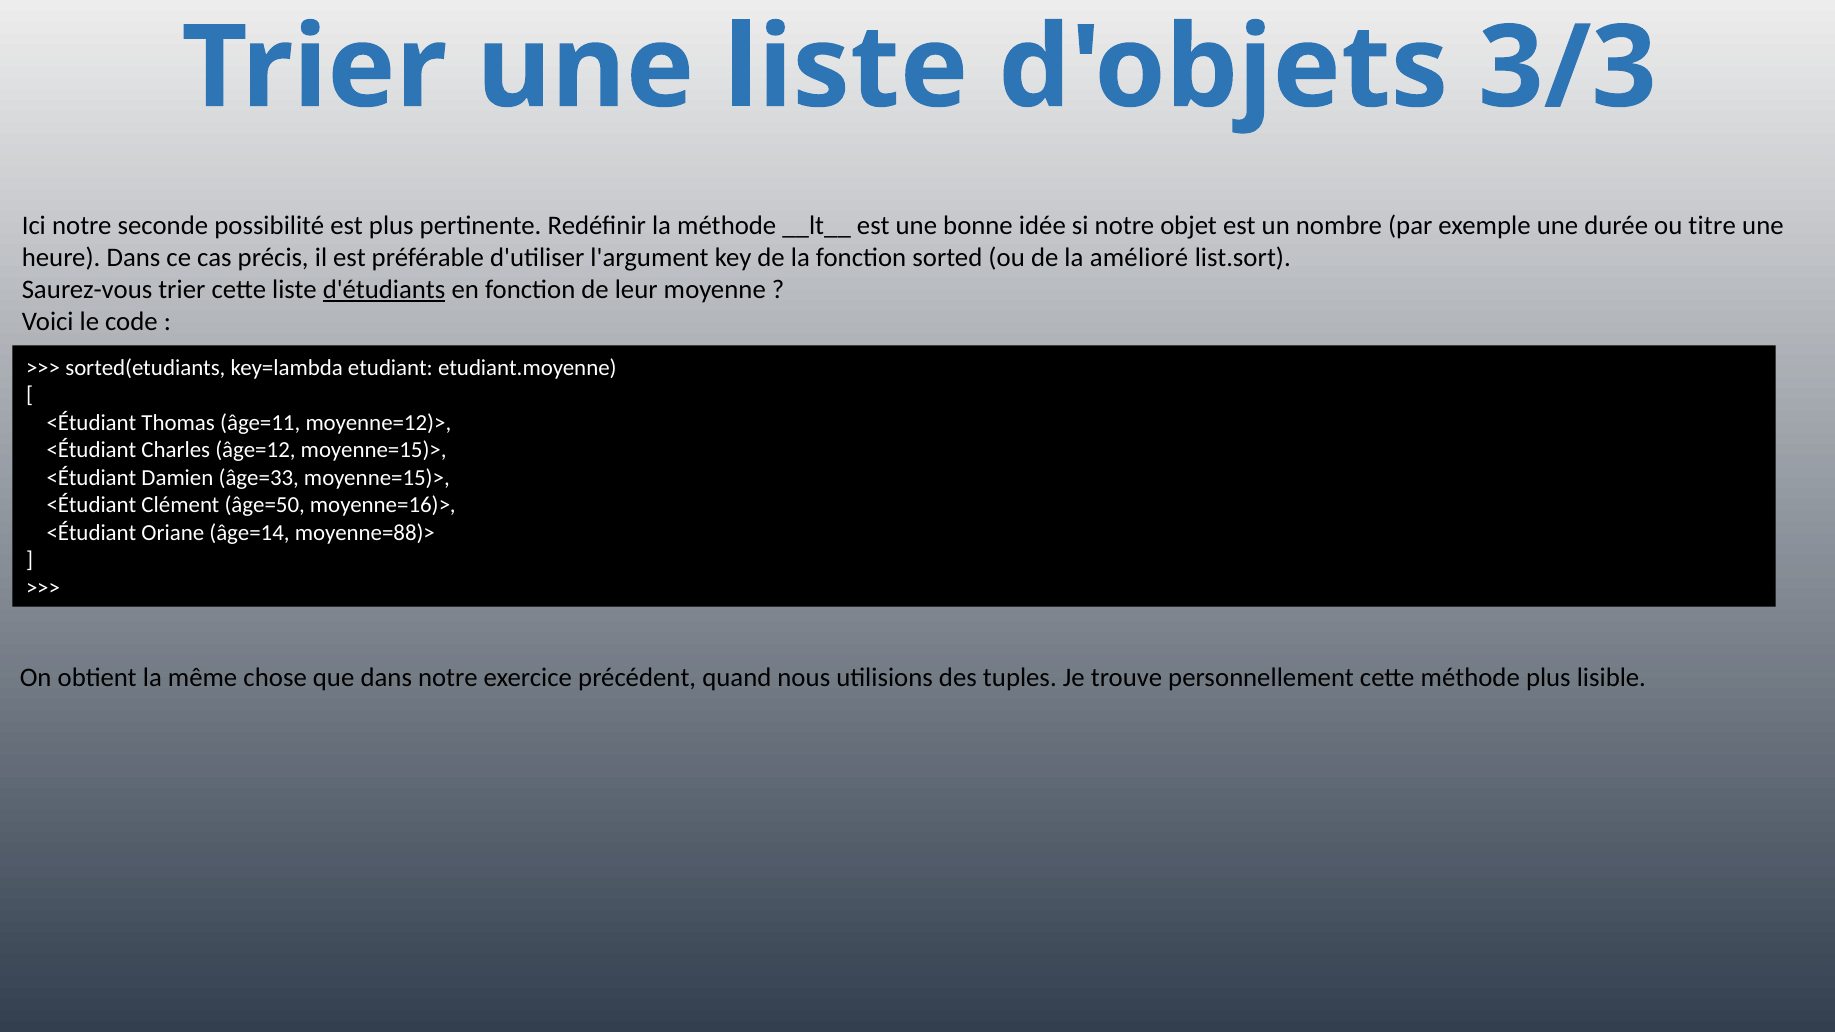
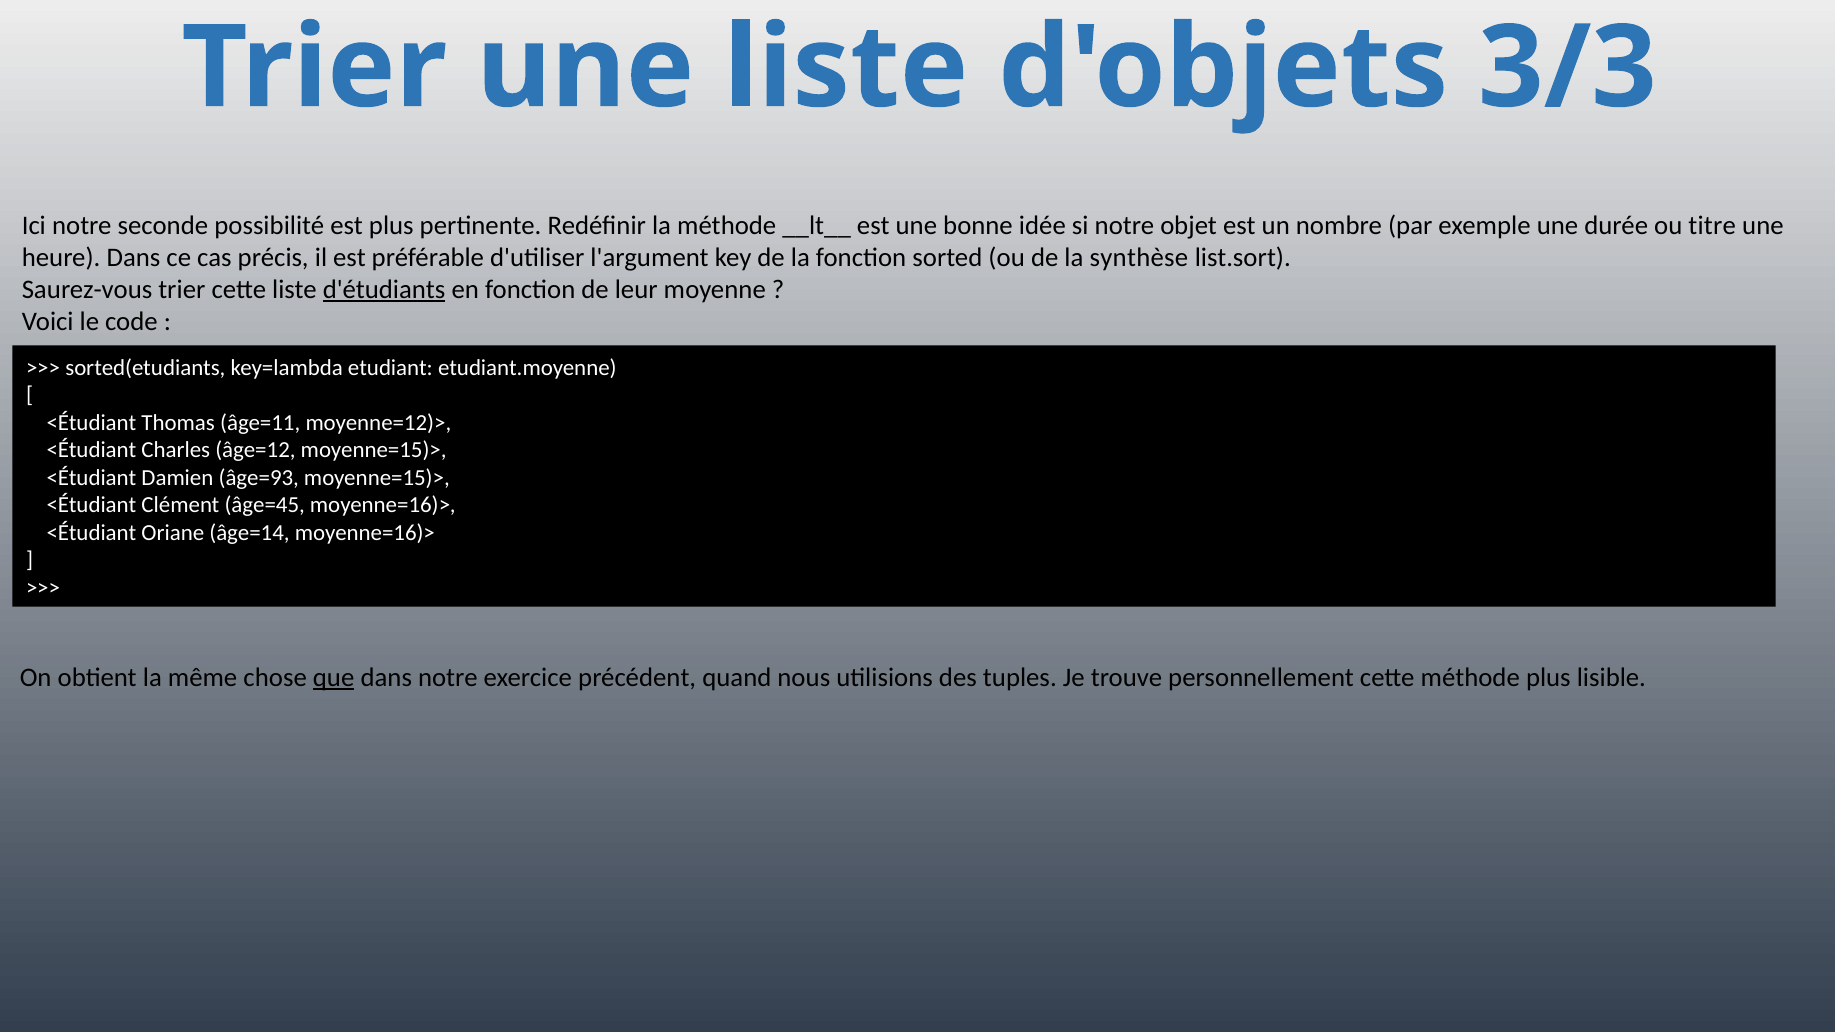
amélioré: amélioré -> synthèse
âge=33: âge=33 -> âge=93
âge=50: âge=50 -> âge=45
âge=14 moyenne=88)>: moyenne=88)> -> moyenne=16)>
que underline: none -> present
